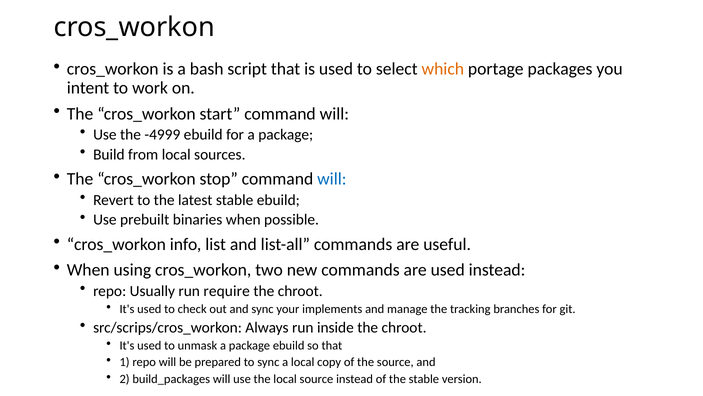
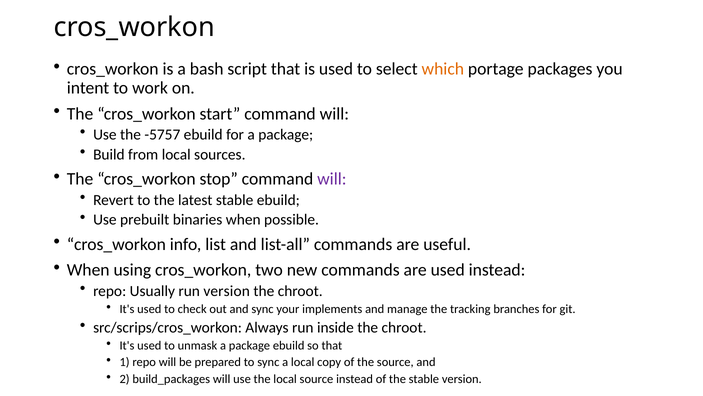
-4999: -4999 -> -5757
will at (332, 179) colour: blue -> purple
run require: require -> version
